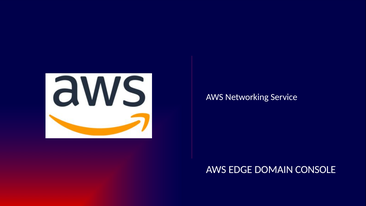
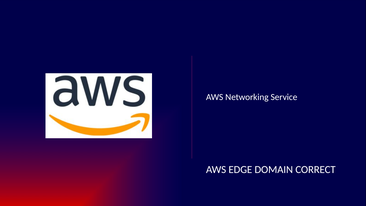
CONSOLE: CONSOLE -> CORRECT
